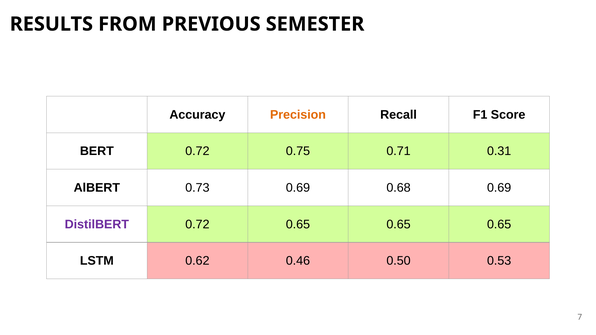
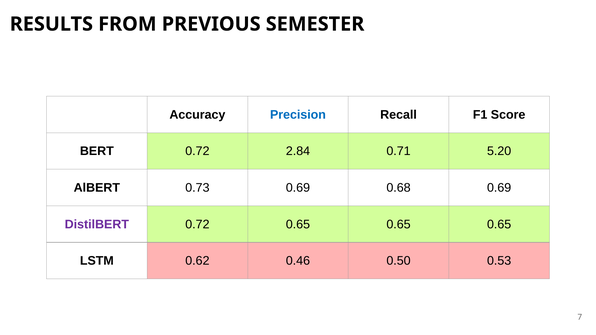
Precision colour: orange -> blue
0.75: 0.75 -> 2.84
0.31: 0.31 -> 5.20
